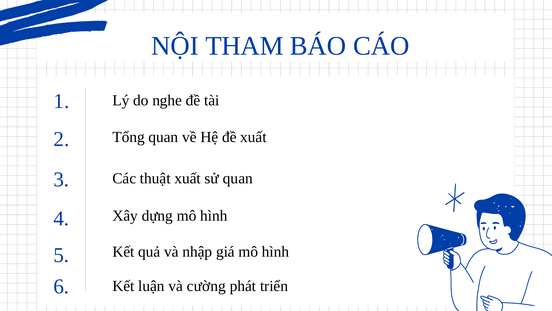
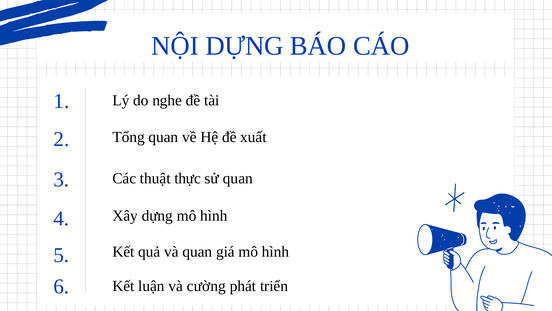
NỘI THAM: THAM -> DỰNG
thuật xuất: xuất -> thực
và nhập: nhập -> quan
